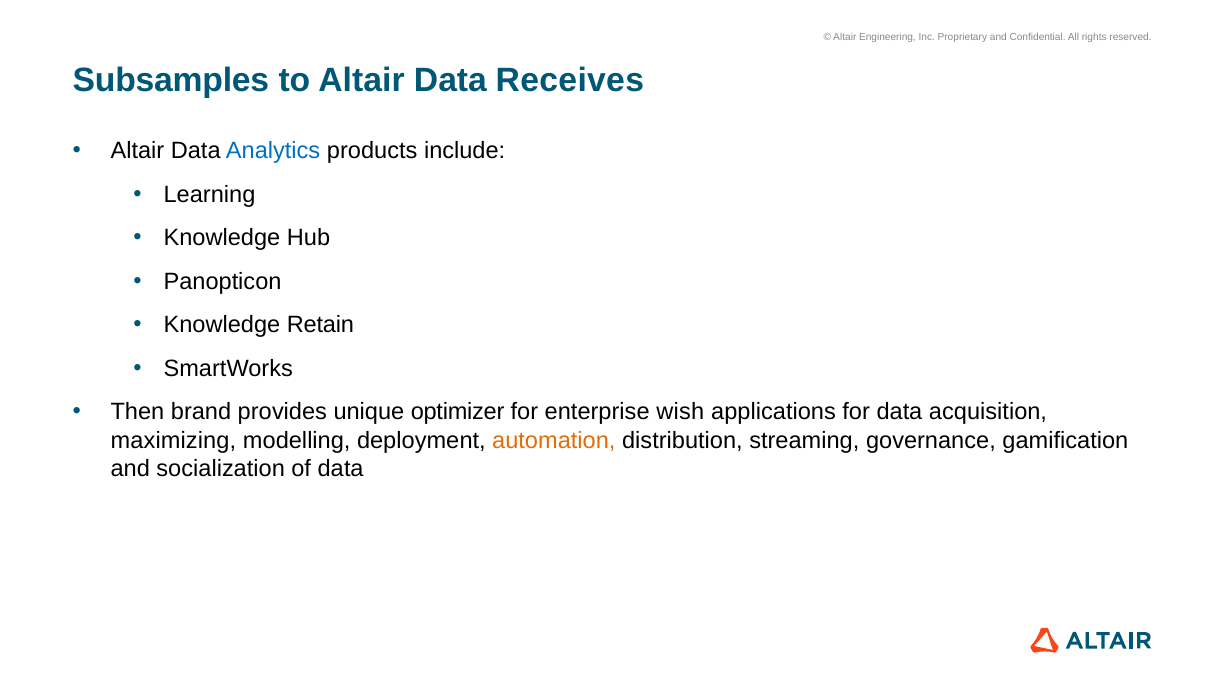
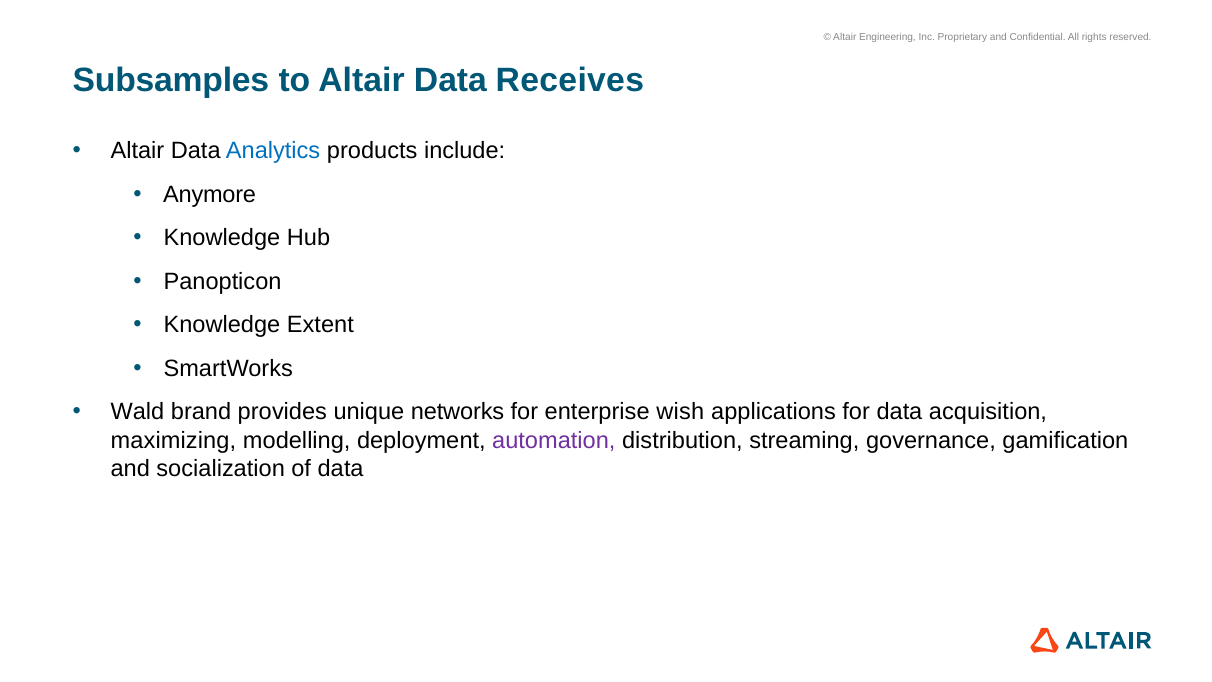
Learning: Learning -> Anymore
Retain: Retain -> Extent
Then: Then -> Wald
optimizer: optimizer -> networks
automation colour: orange -> purple
